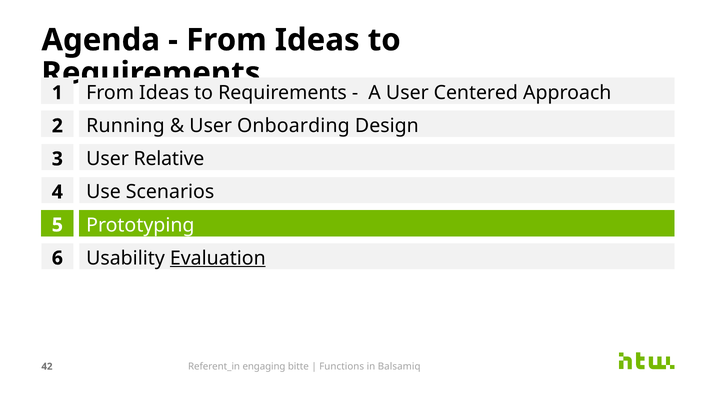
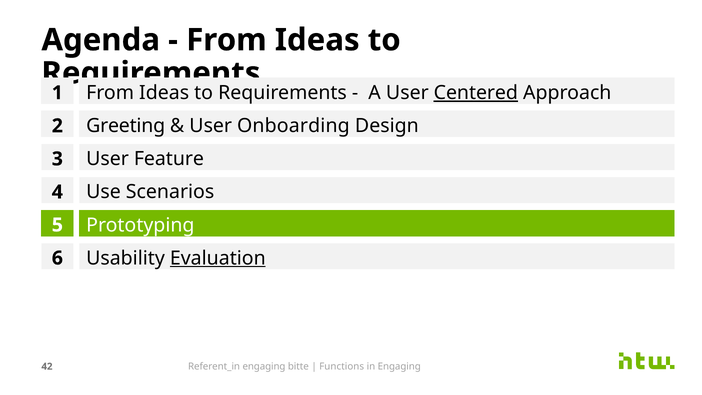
Centered underline: none -> present
Running: Running -> Greeting
Relative: Relative -> Feature
in Balsamiq: Balsamiq -> Engaging
